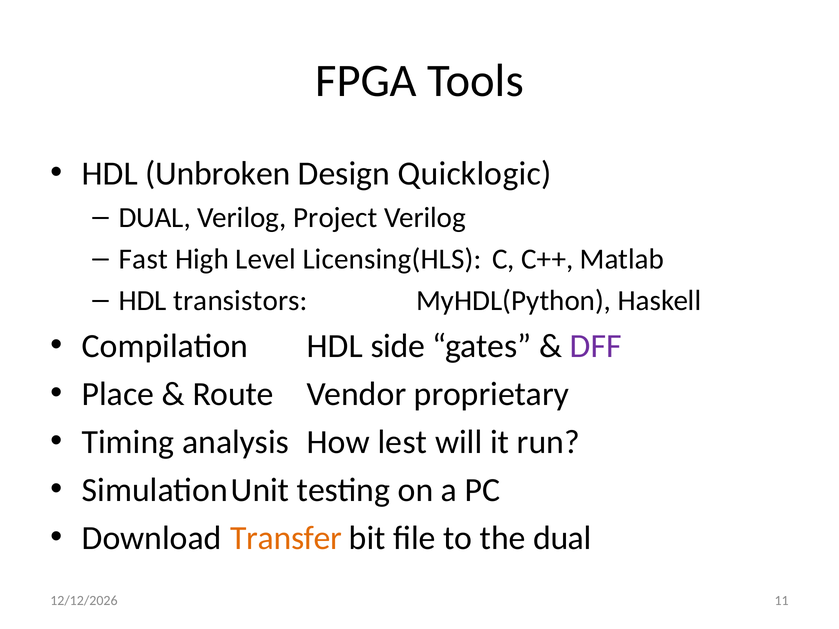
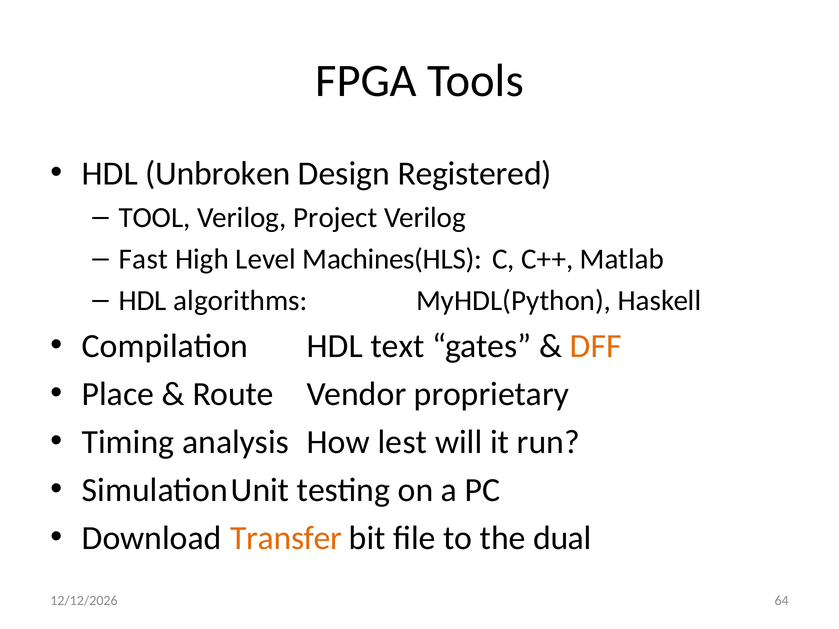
Quicklogic: Quicklogic -> Registered
DUAL at (155, 218): DUAL -> TOOL
Licensing(HLS: Licensing(HLS -> Machines(HLS
transistors: transistors -> algorithms
side: side -> text
DFF colour: purple -> orange
11: 11 -> 64
